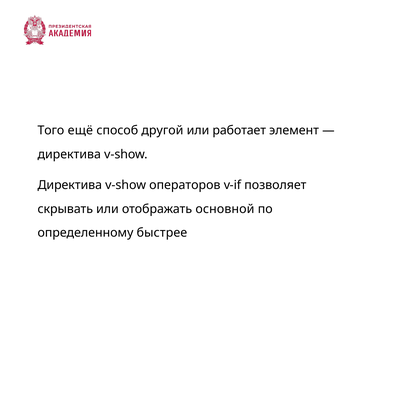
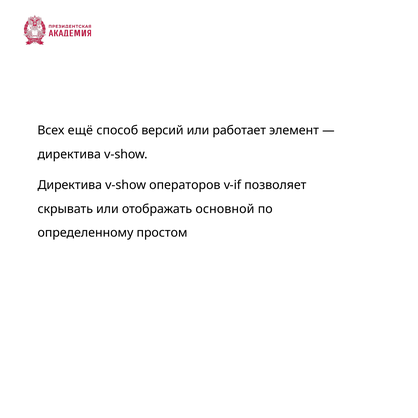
Того: Того -> Всех
другой: другой -> версий
быстрее: быстрее -> простом
